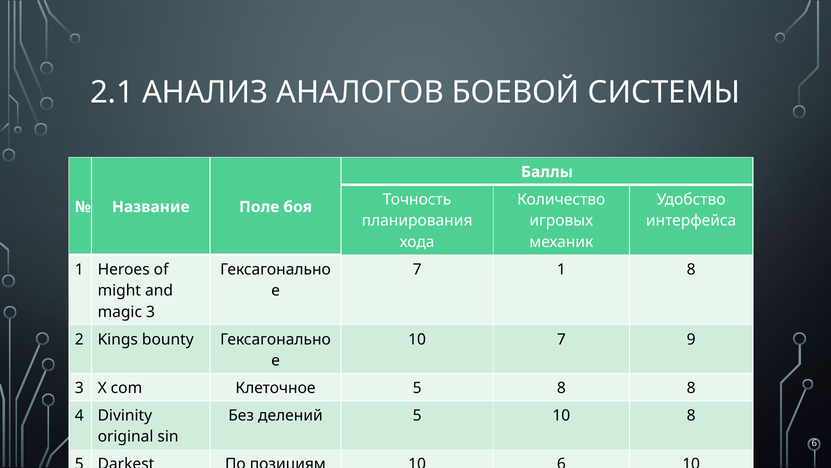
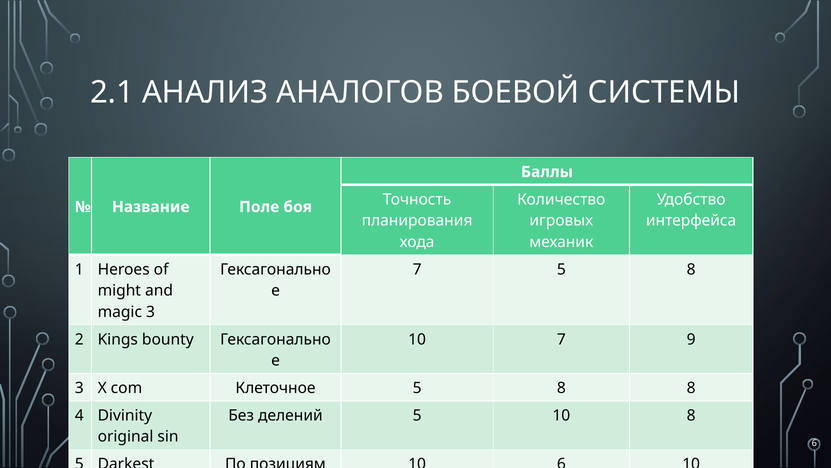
7 1: 1 -> 5
